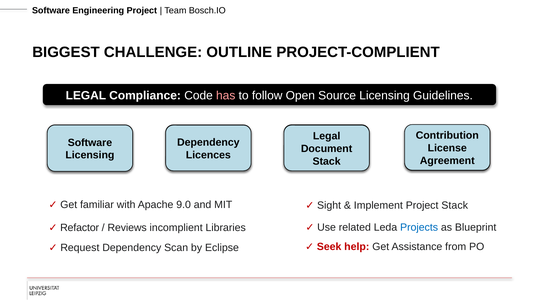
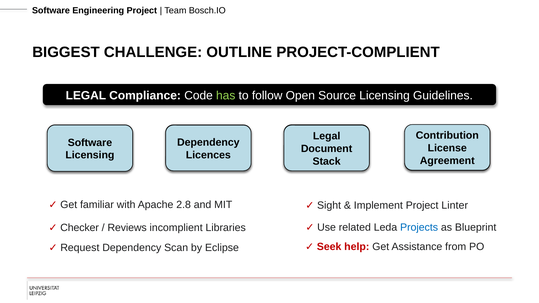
has colour: pink -> light green
9.0: 9.0 -> 2.8
Project Stack: Stack -> Linter
Refactor: Refactor -> Checker
